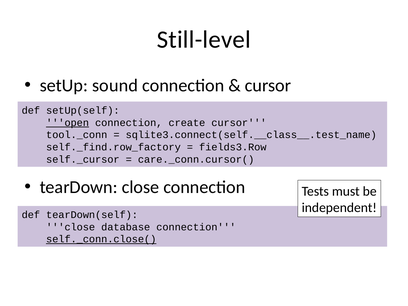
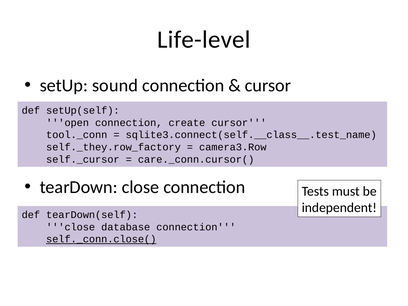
Still-level: Still-level -> Life-level
open underline: present -> none
self._find.row_factory: self._find.row_factory -> self._they.row_factory
fields3.Row: fields3.Row -> camera3.Row
